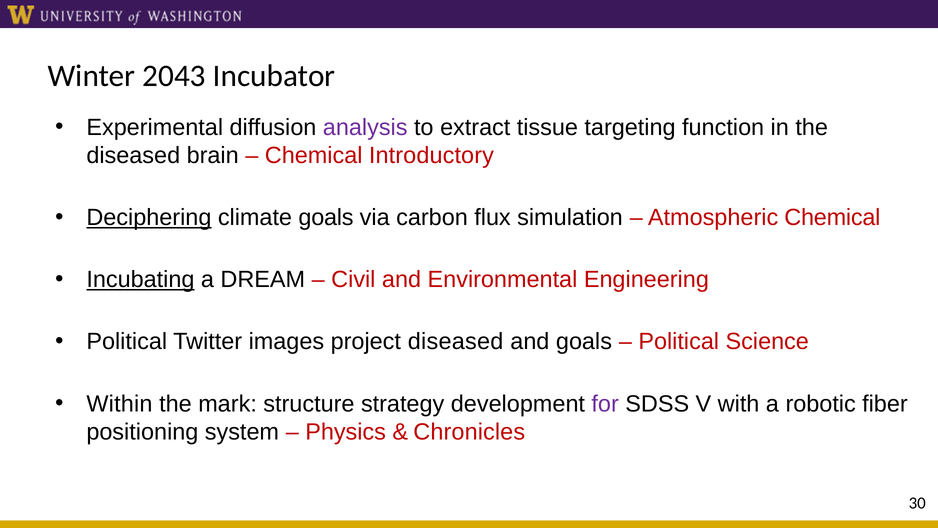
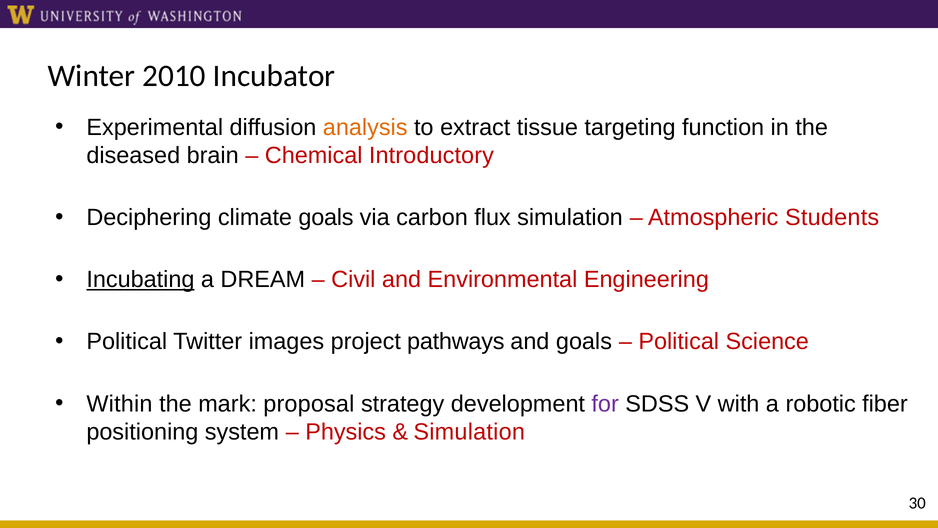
2043: 2043 -> 2010
analysis colour: purple -> orange
Deciphering underline: present -> none
Atmospheric Chemical: Chemical -> Students
project diseased: diseased -> pathways
structure: structure -> proposal
Chronicles at (469, 432): Chronicles -> Simulation
